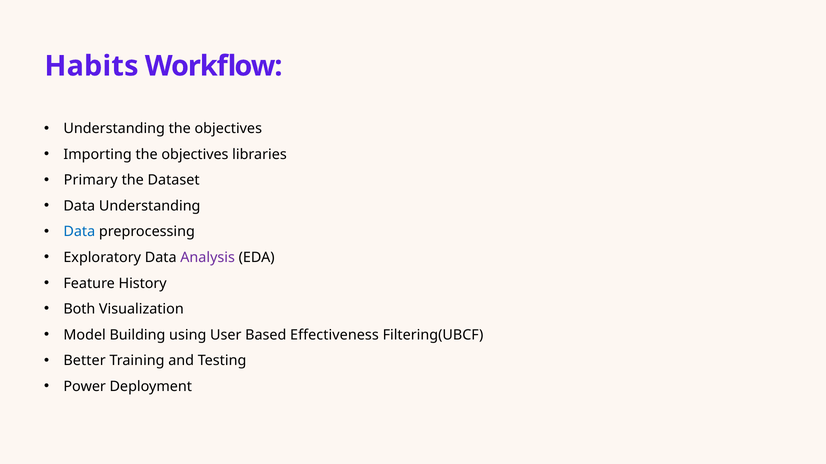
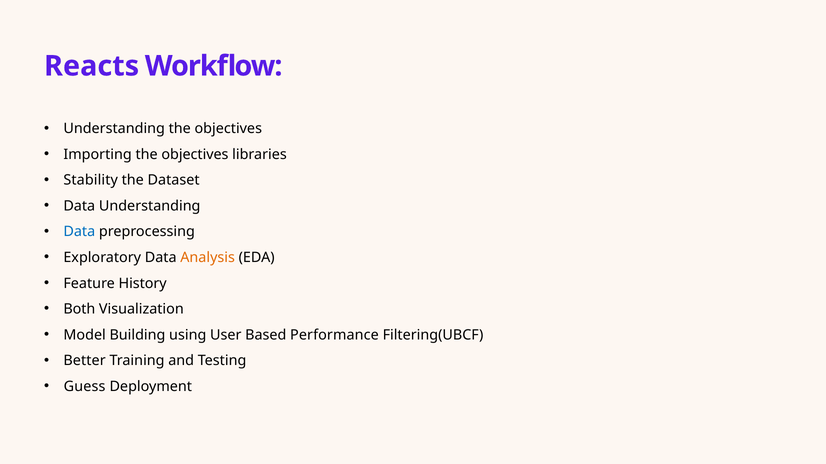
Habits: Habits -> Reacts
Primary: Primary -> Stability
Analysis colour: purple -> orange
Effectiveness: Effectiveness -> Performance
Power: Power -> Guess
